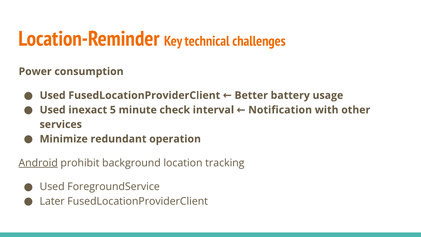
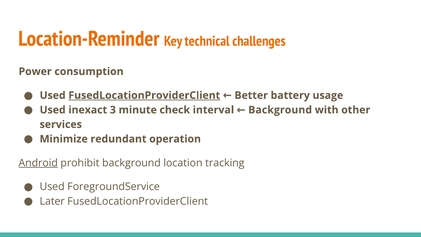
FusedLocationProviderClient at (144, 95) underline: none -> present
5: 5 -> 3
interval Notification: Notification -> Background
